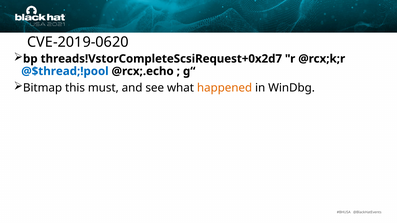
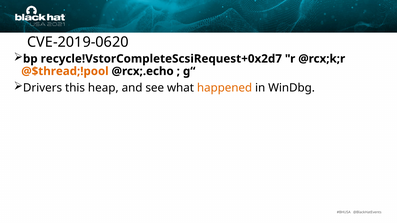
threads!VstorCompleteScsiRequest+0x2d7: threads!VstorCompleteScsiRequest+0x2d7 -> recycle!VstorCompleteScsiRequest+0x2d7
@$thread;!pool colour: blue -> orange
Bitmap: Bitmap -> Drivers
must: must -> heap
